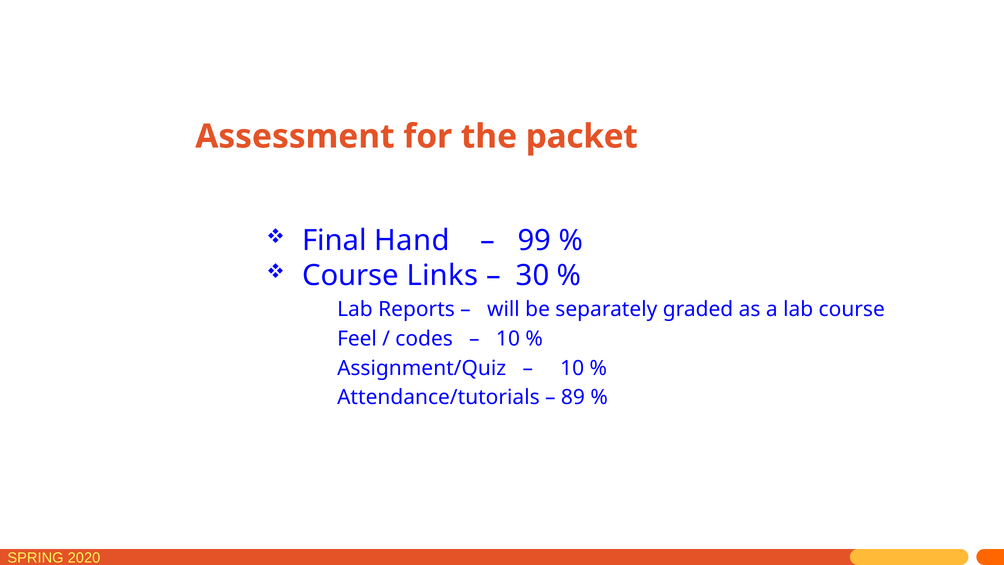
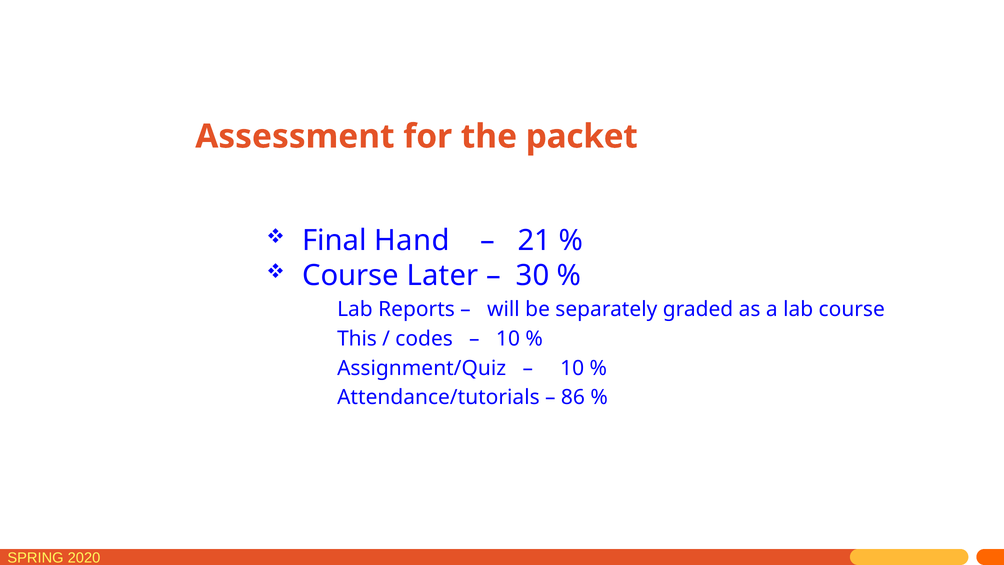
99: 99 -> 21
Links: Links -> Later
Feel: Feel -> This
89: 89 -> 86
